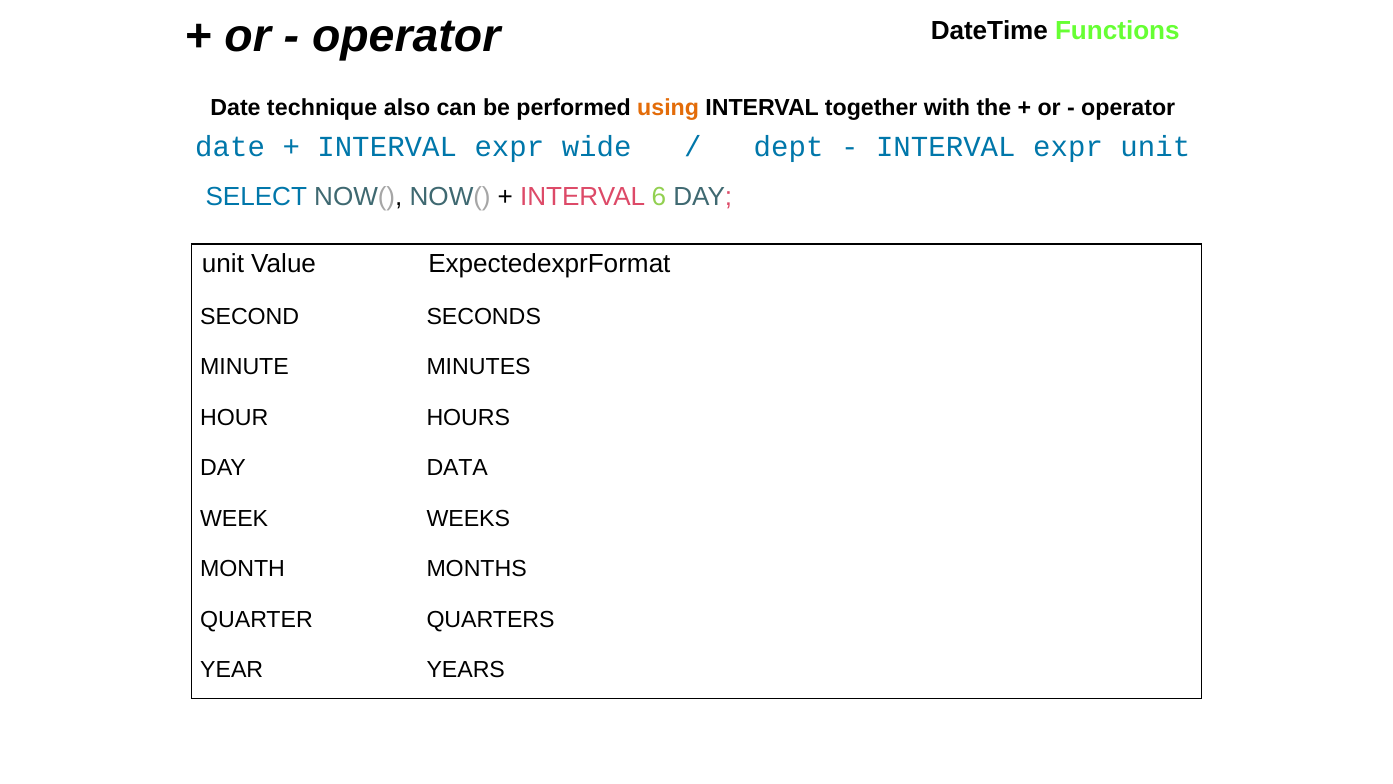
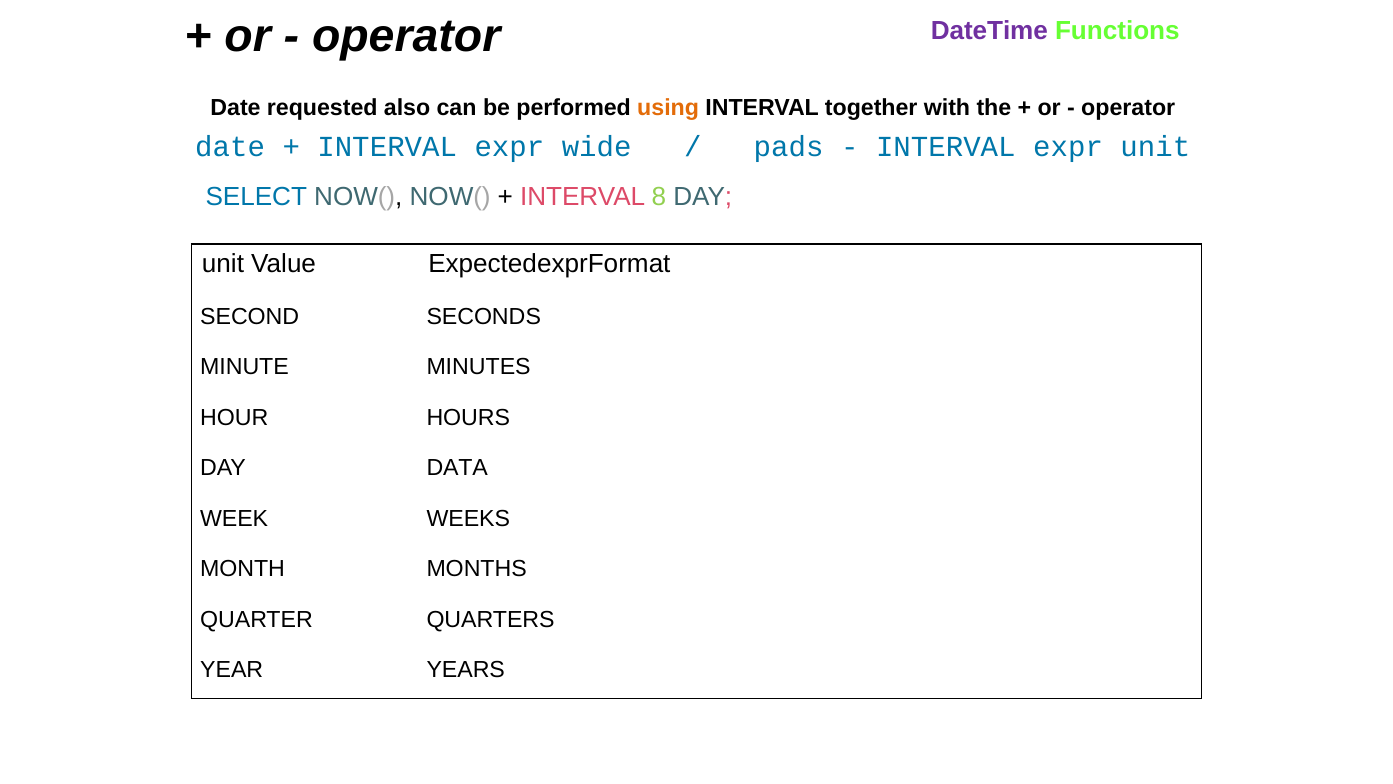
DateTime colour: black -> purple
technique: technique -> requested
dept: dept -> pads
6: 6 -> 8
